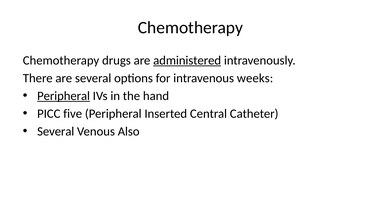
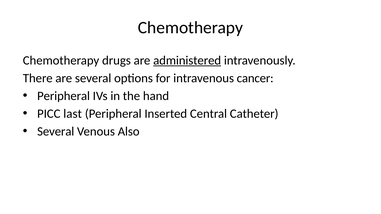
weeks: weeks -> cancer
Peripheral at (64, 96) underline: present -> none
five: five -> last
